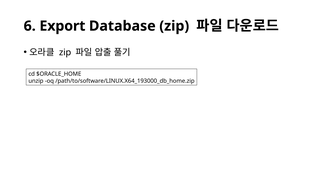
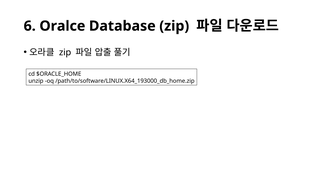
Export: Export -> Oralce
